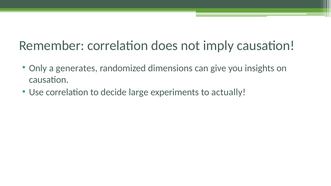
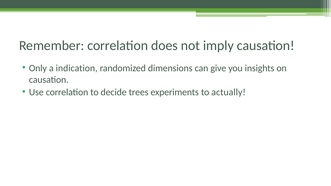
generates: generates -> indication
large: large -> trees
